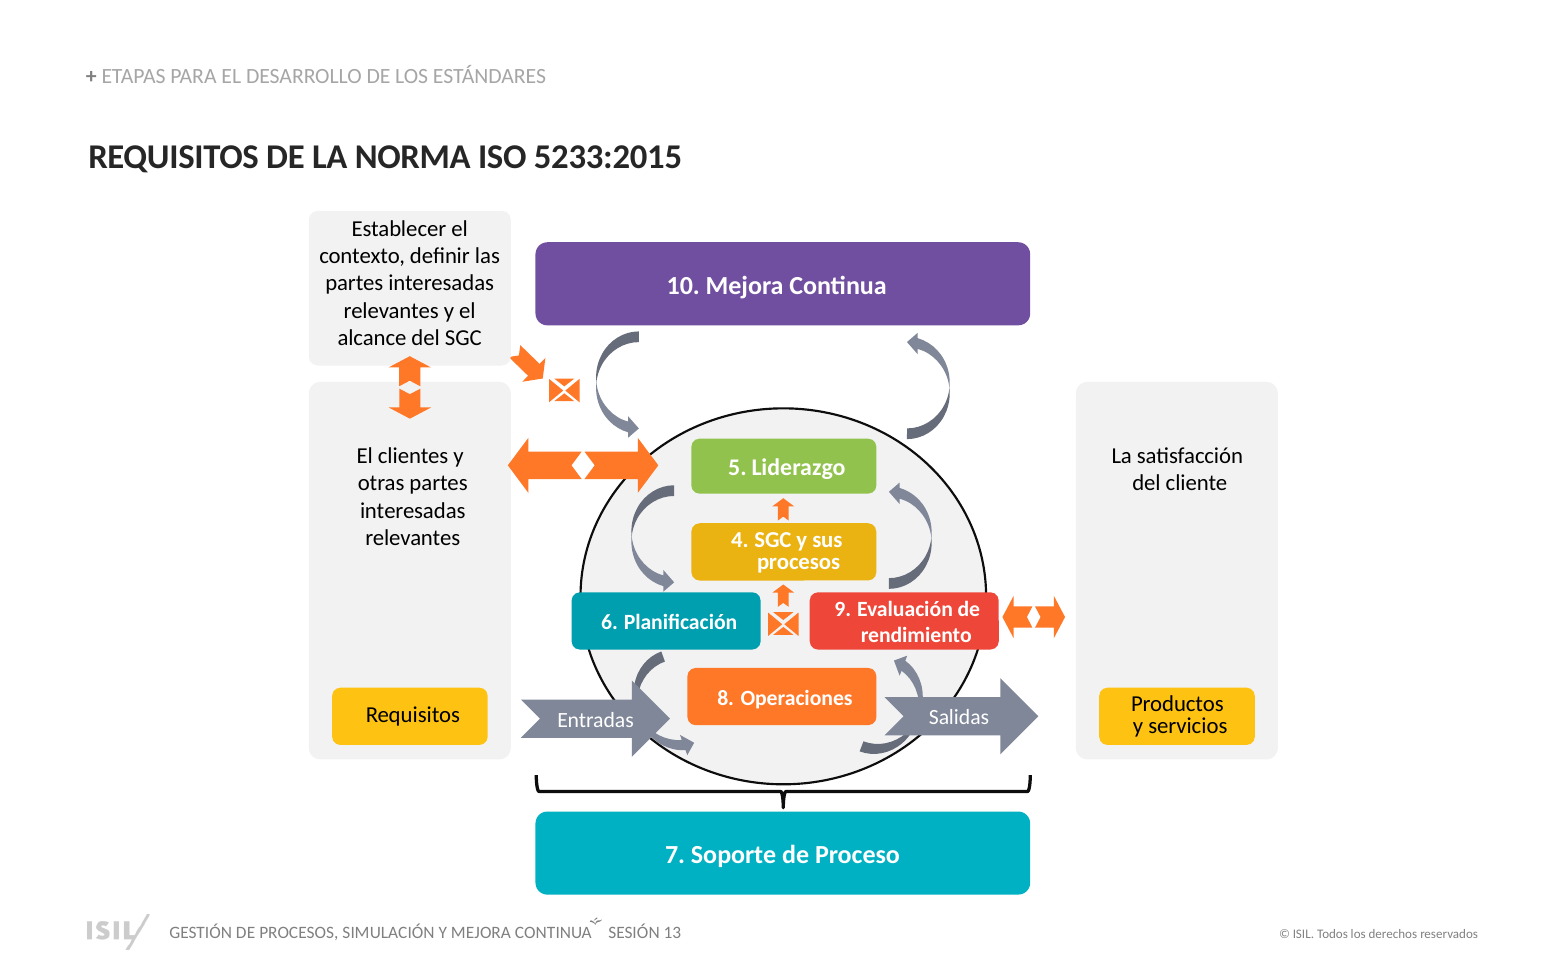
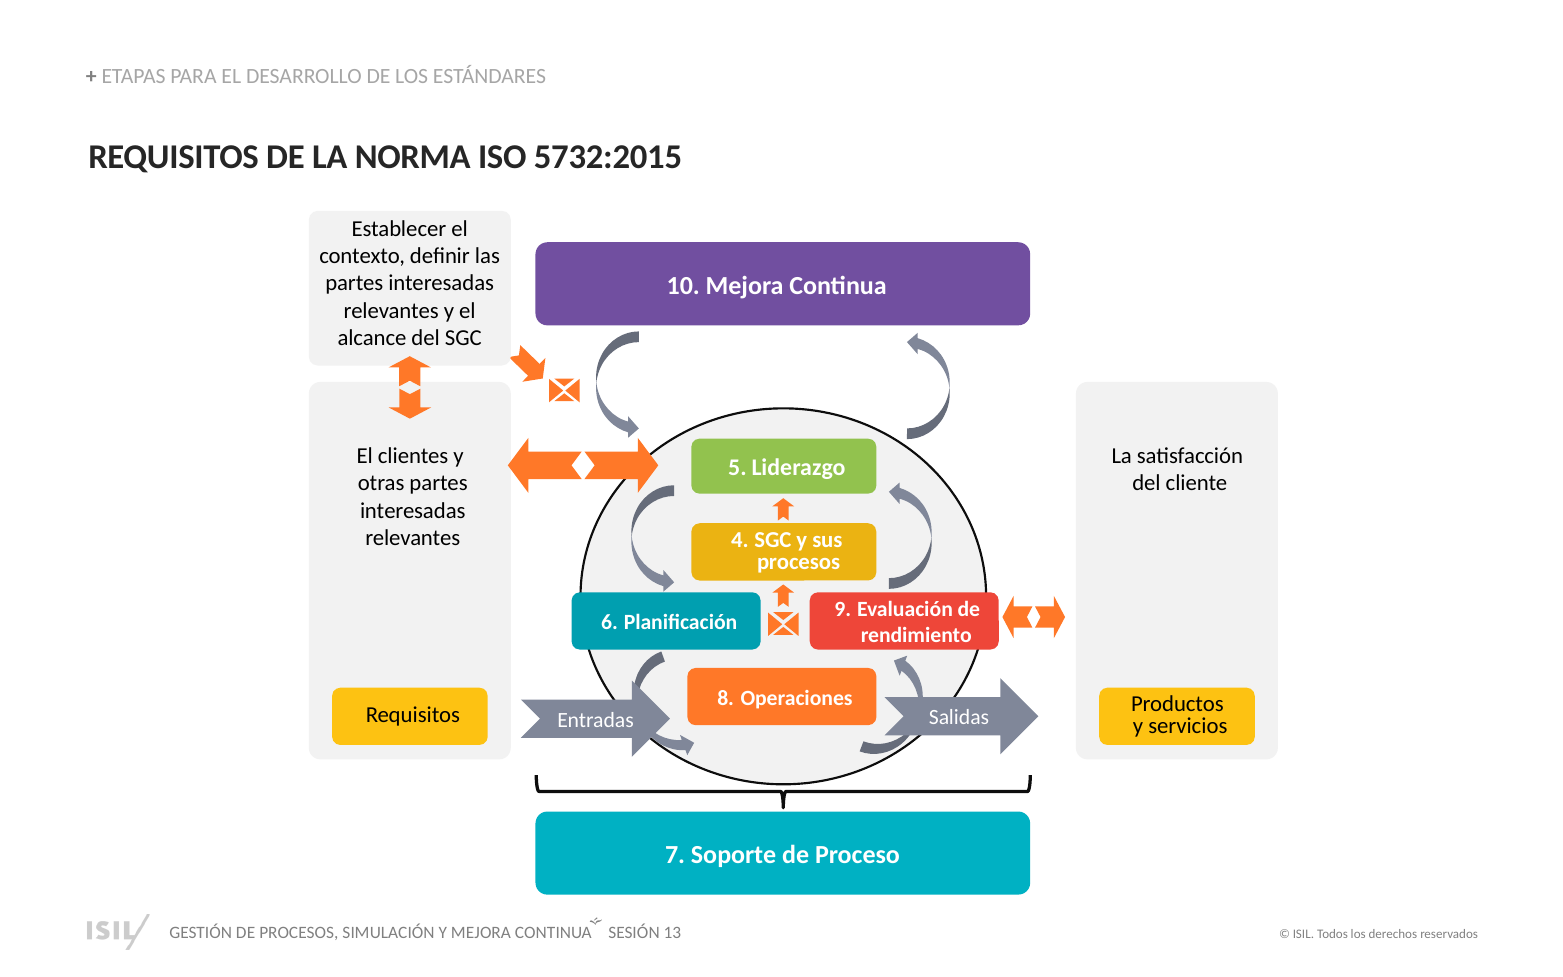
5233:2015: 5233:2015 -> 5732:2015
